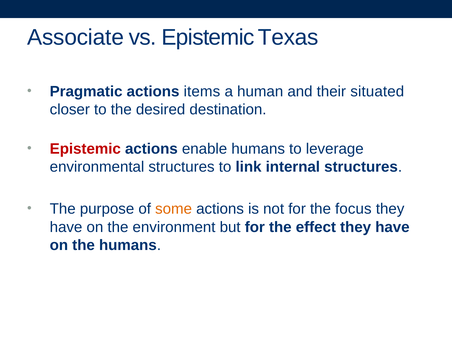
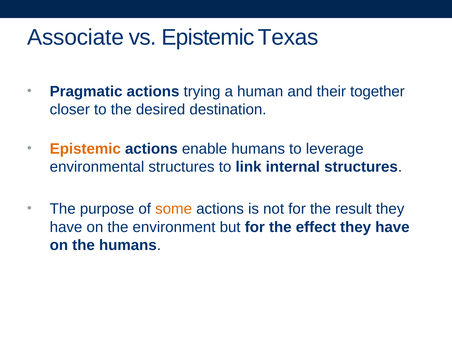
items: items -> trying
situated: situated -> together
Epistemic at (85, 149) colour: red -> orange
focus: focus -> result
